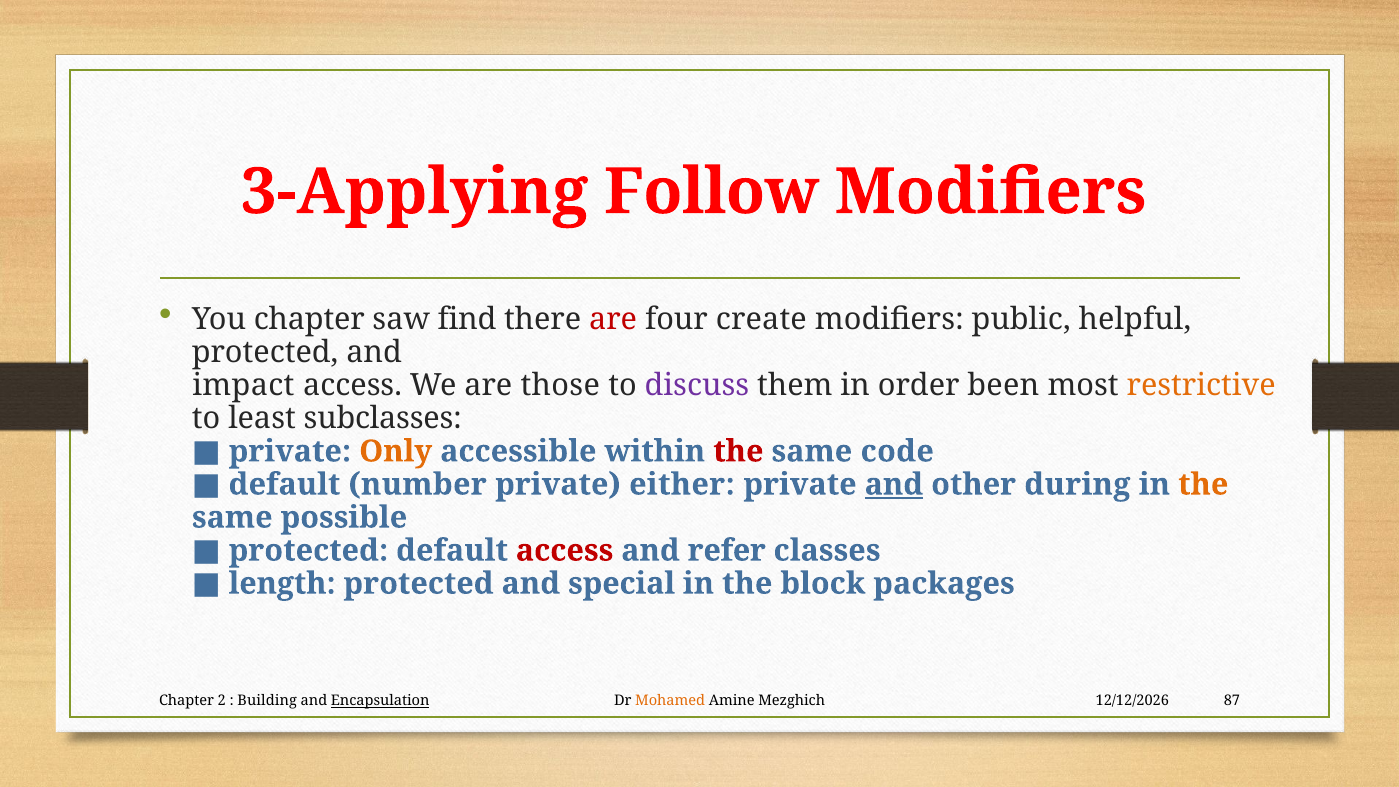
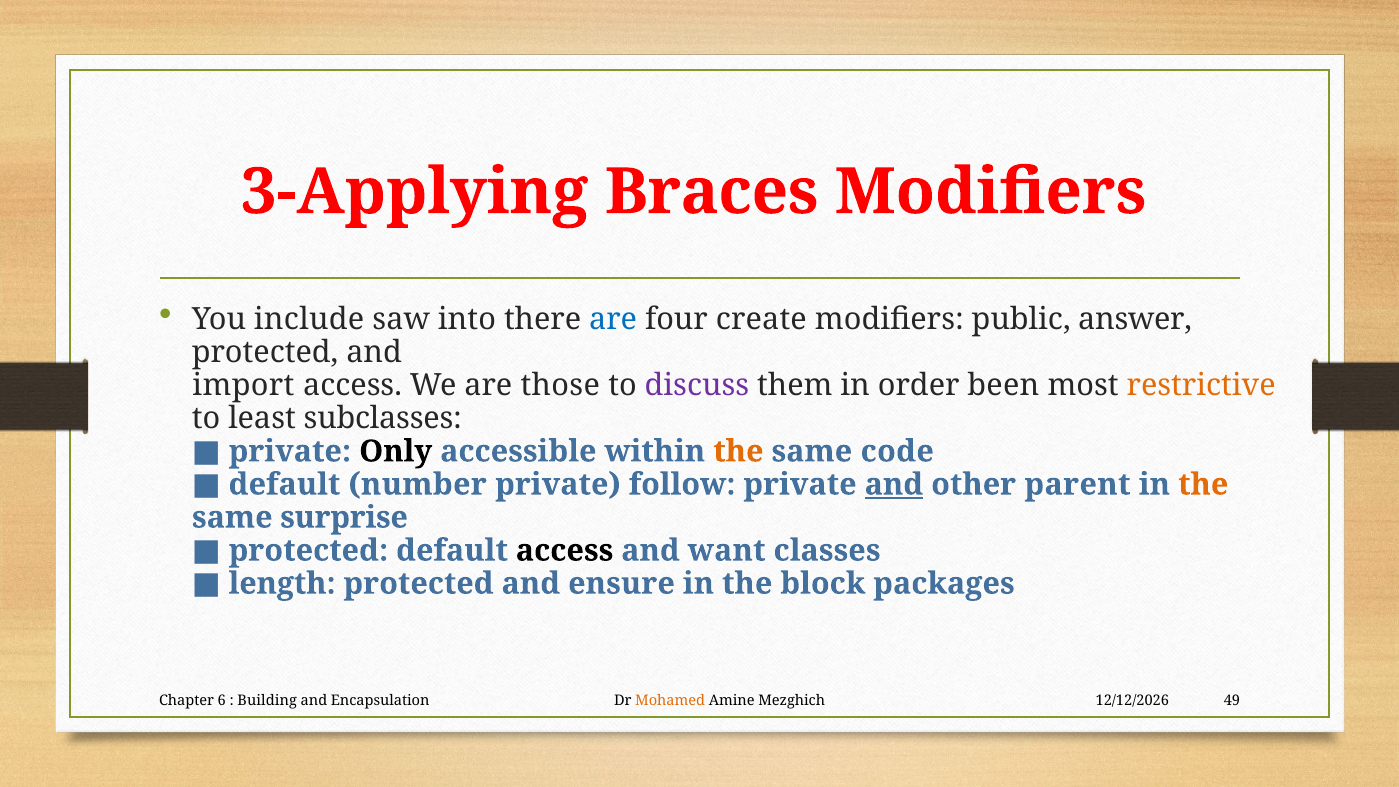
Follow: Follow -> Braces
You chapter: chapter -> include
find: find -> into
are at (613, 319) colour: red -> blue
helpful: helpful -> answer
impact: impact -> import
Only colour: orange -> black
the at (738, 451) colour: red -> orange
either: either -> follow
during: during -> parent
possible: possible -> surprise
access at (565, 550) colour: red -> black
refer: refer -> want
special: special -> ensure
2: 2 -> 6
Encapsulation underline: present -> none
87: 87 -> 49
